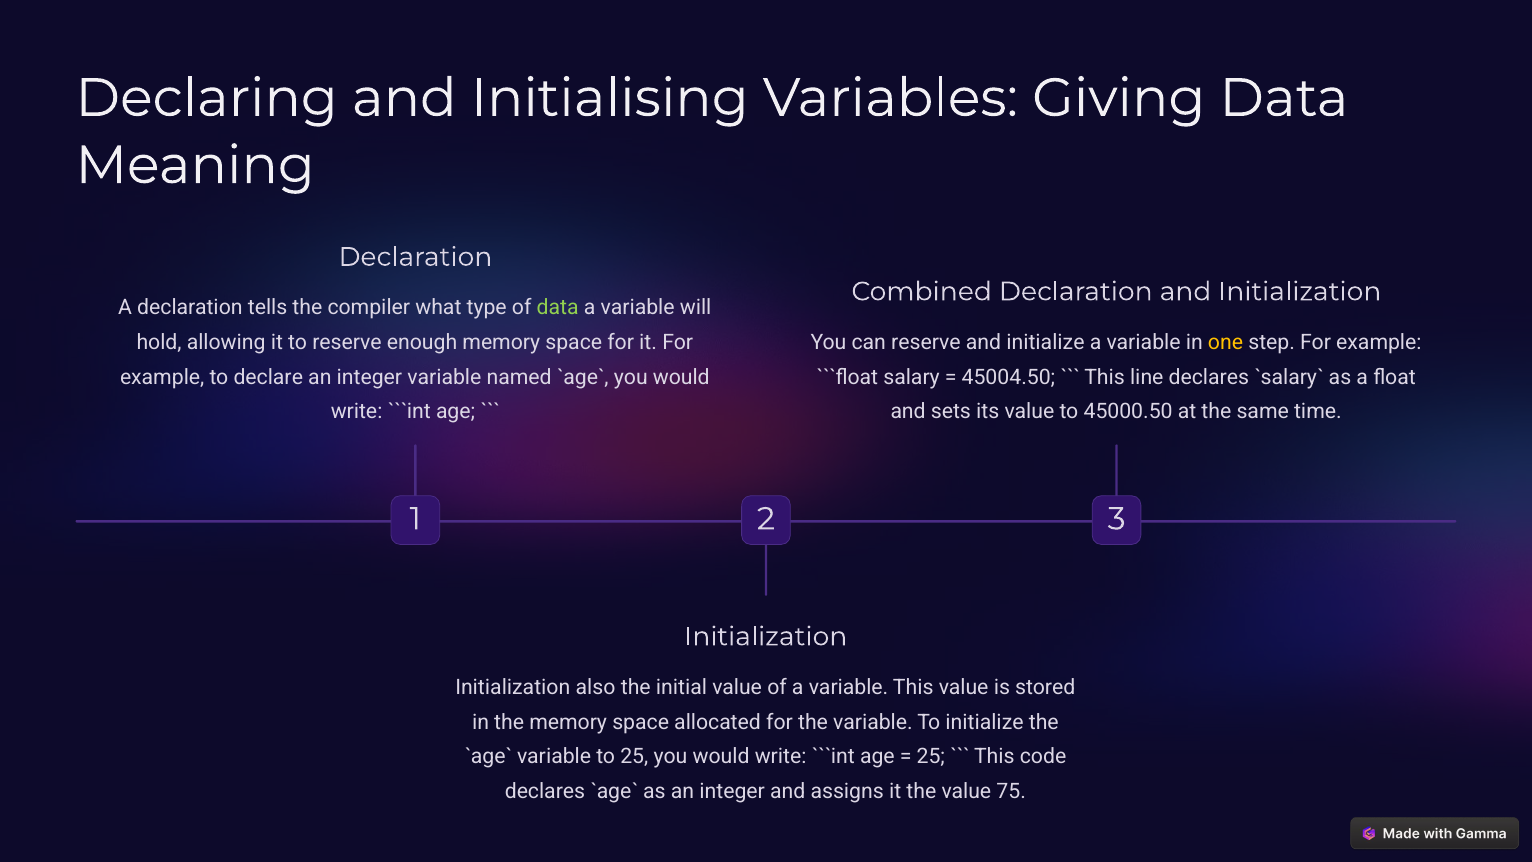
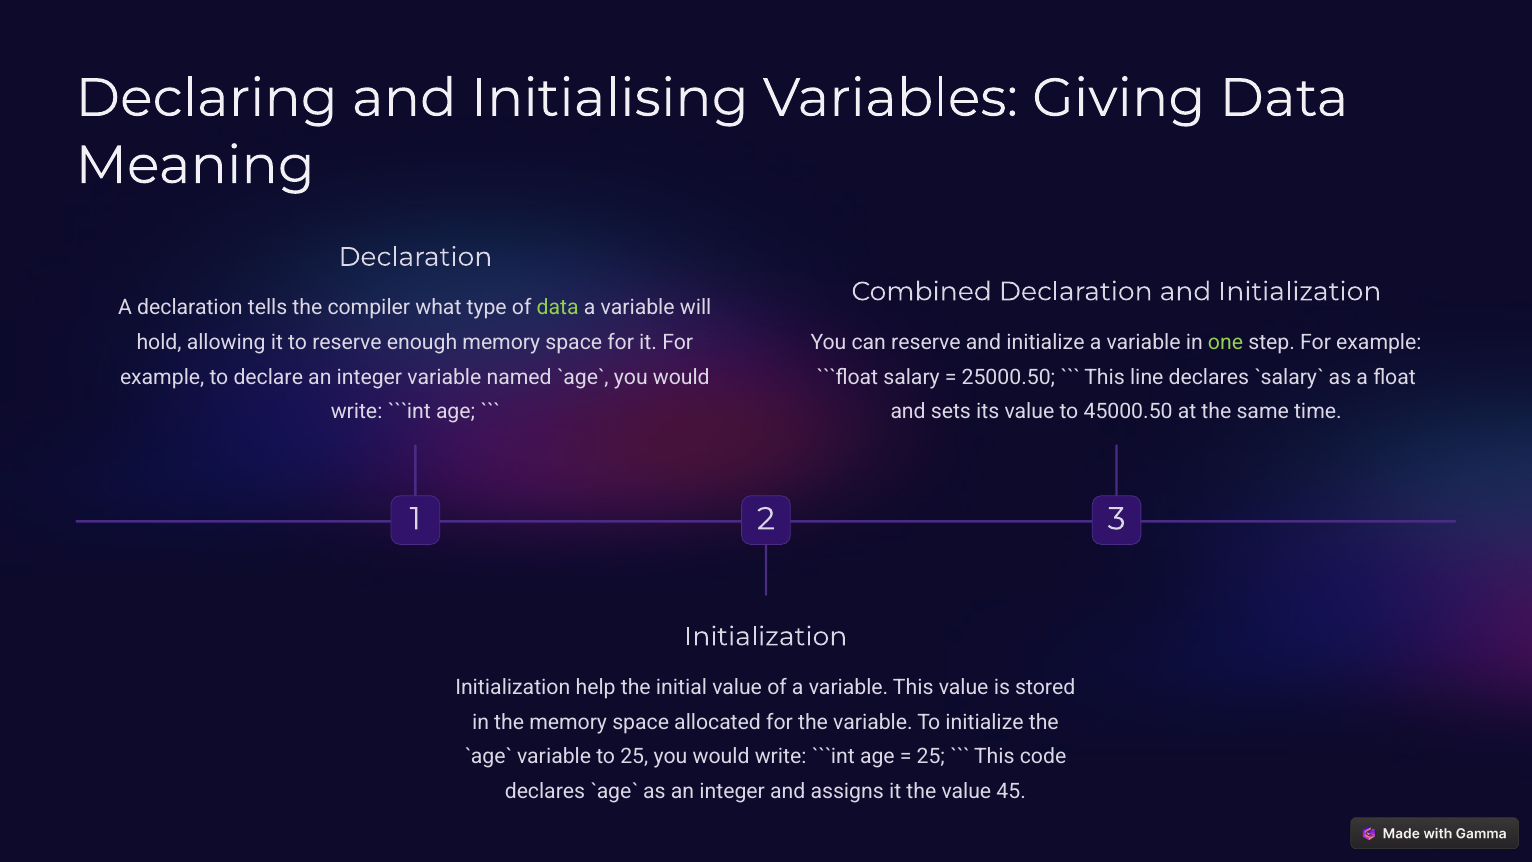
one colour: yellow -> light green
45004.50: 45004.50 -> 25000.50
also: also -> help
75: 75 -> 45
